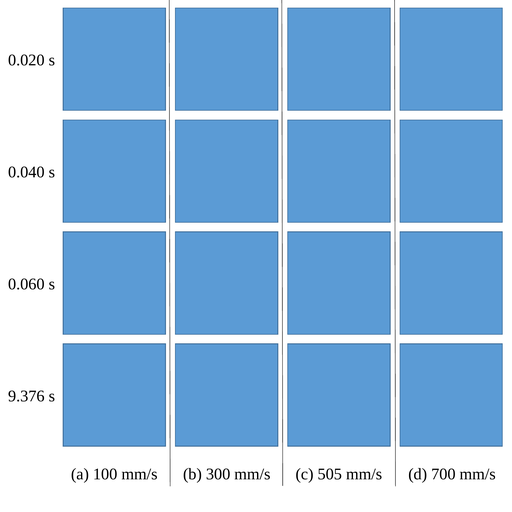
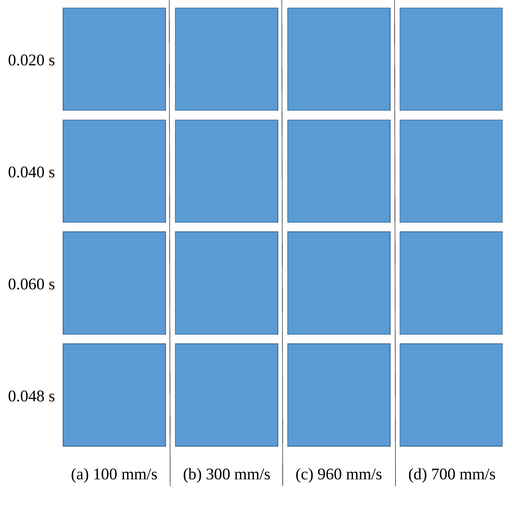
9.376: 9.376 -> 0.048
505: 505 -> 960
